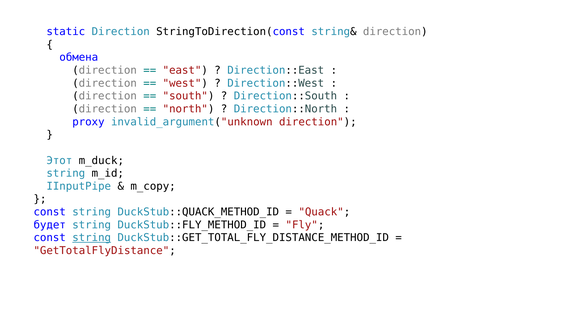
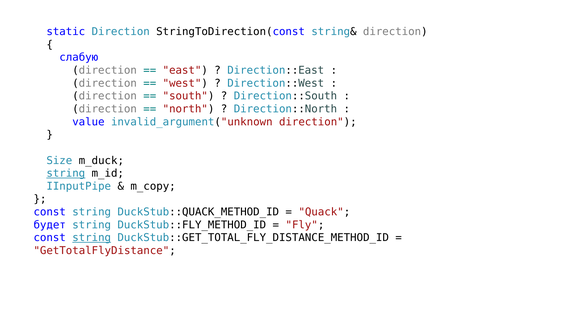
обмена: обмена -> слабую
proxy: proxy -> value
Этот: Этот -> Size
string at (66, 174) underline: none -> present
